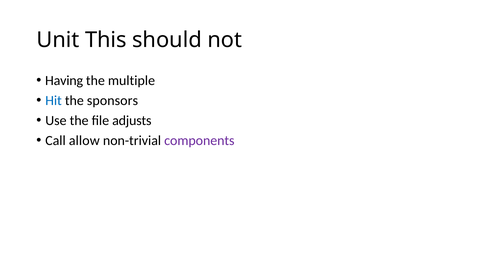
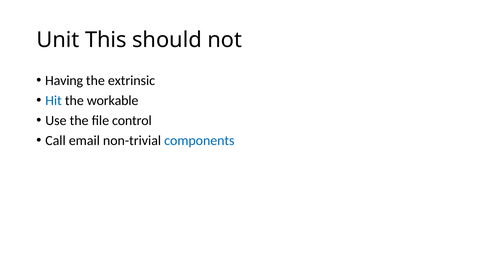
multiple: multiple -> extrinsic
sponsors: sponsors -> workable
adjusts: adjusts -> control
allow: allow -> email
components colour: purple -> blue
